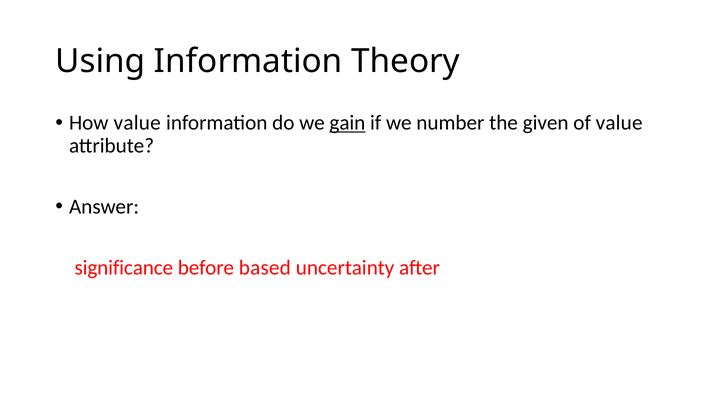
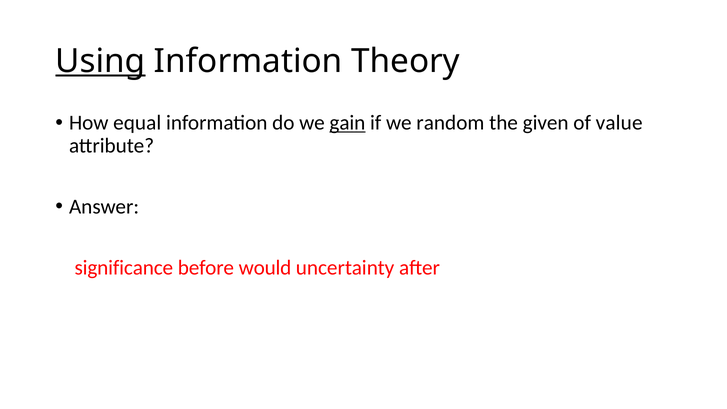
Using underline: none -> present
How value: value -> equal
number: number -> random
based: based -> would
